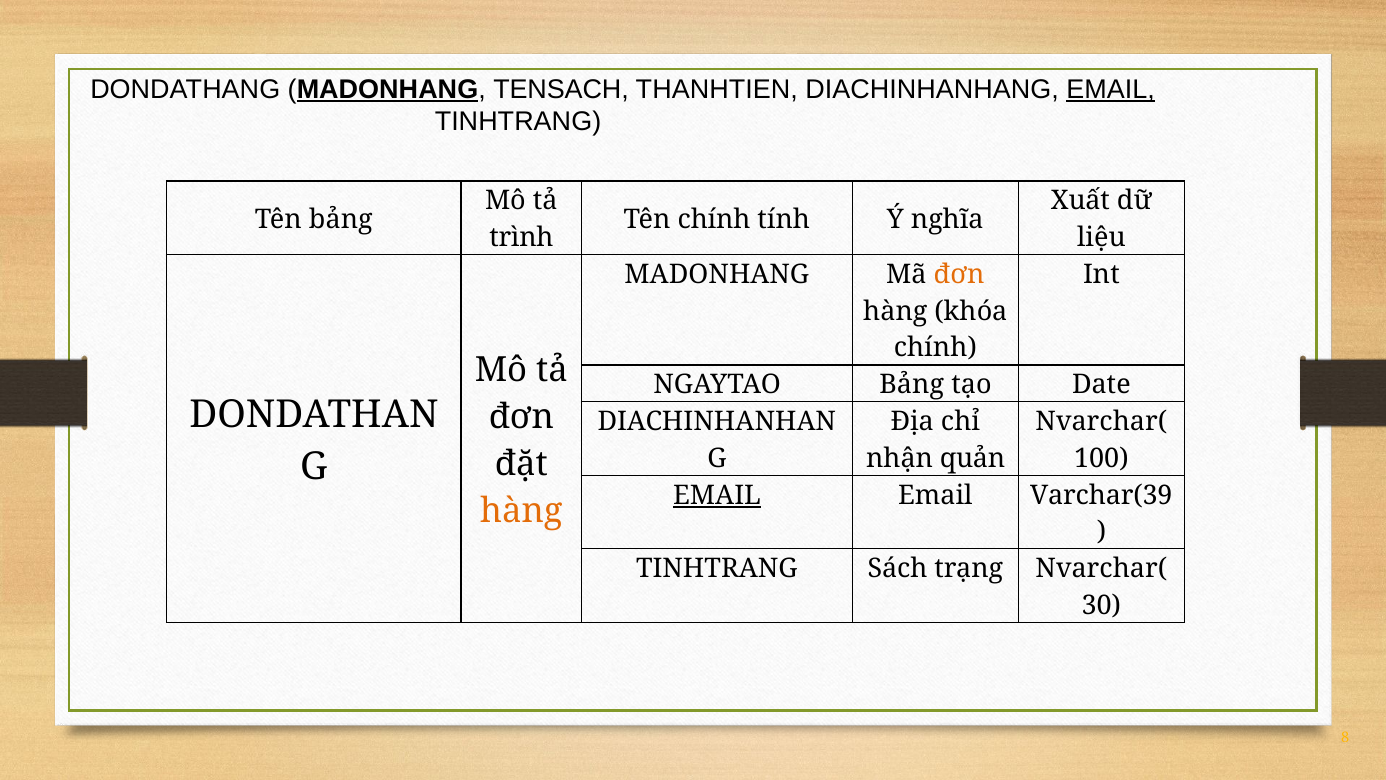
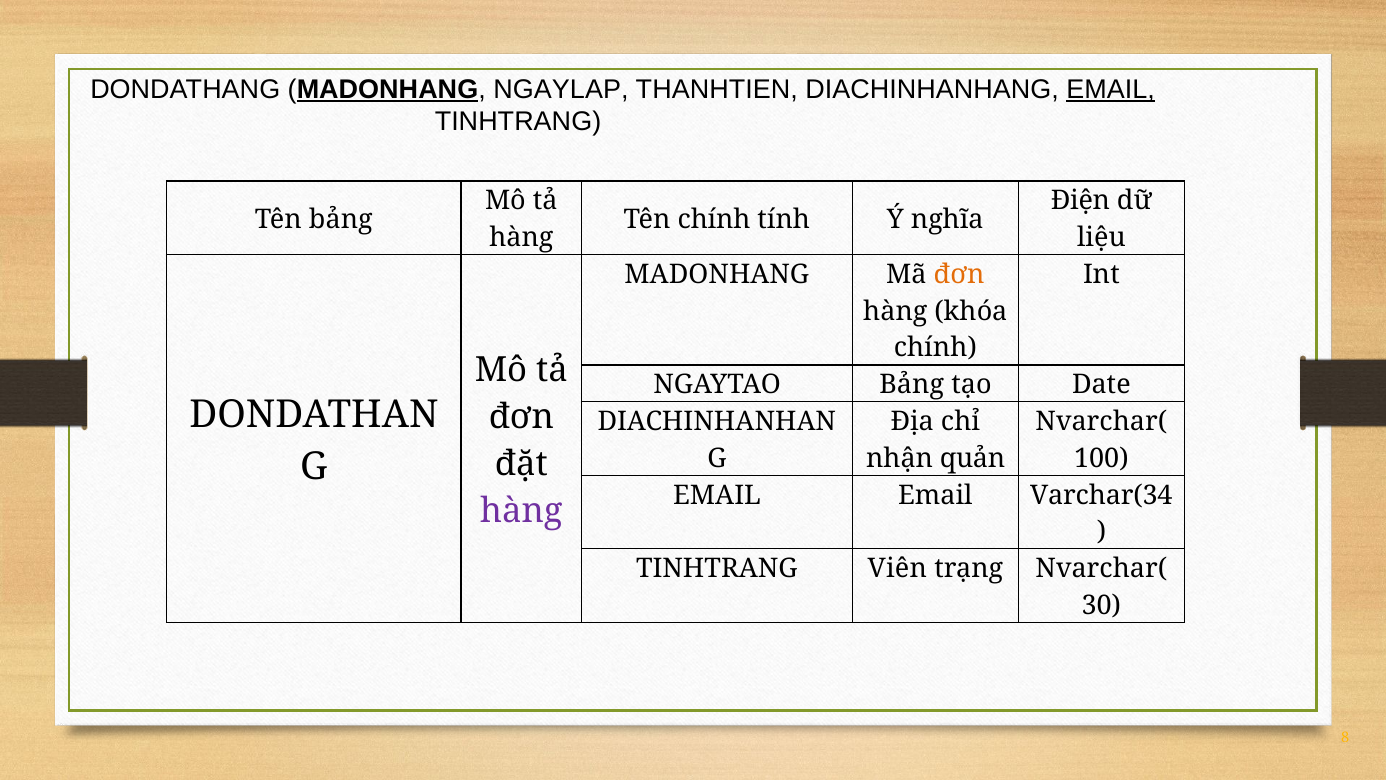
TENSACH: TENSACH -> NGAYLAP
Xuất: Xuất -> Điện
trình at (521, 238): trình -> hàng
EMAIL at (717, 495) underline: present -> none
Varchar(39: Varchar(39 -> Varchar(34
hàng at (521, 511) colour: orange -> purple
Sách: Sách -> Viên
